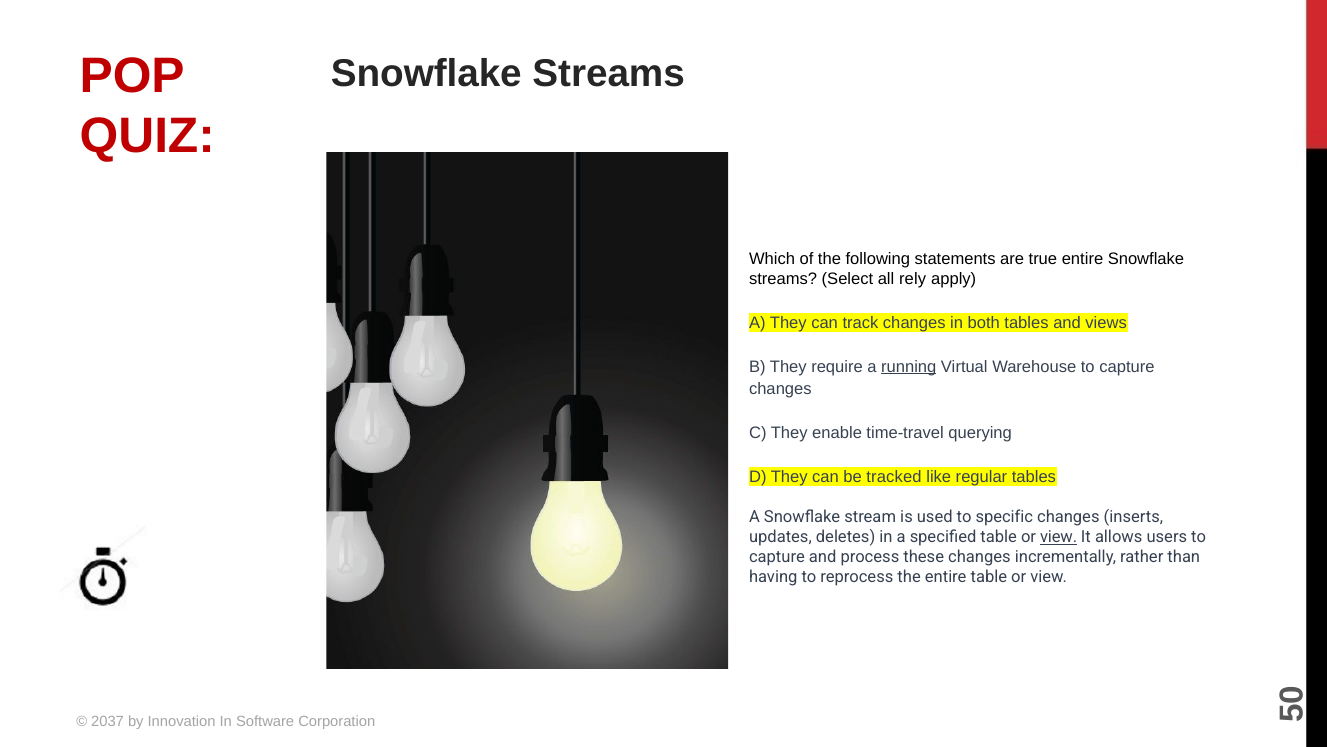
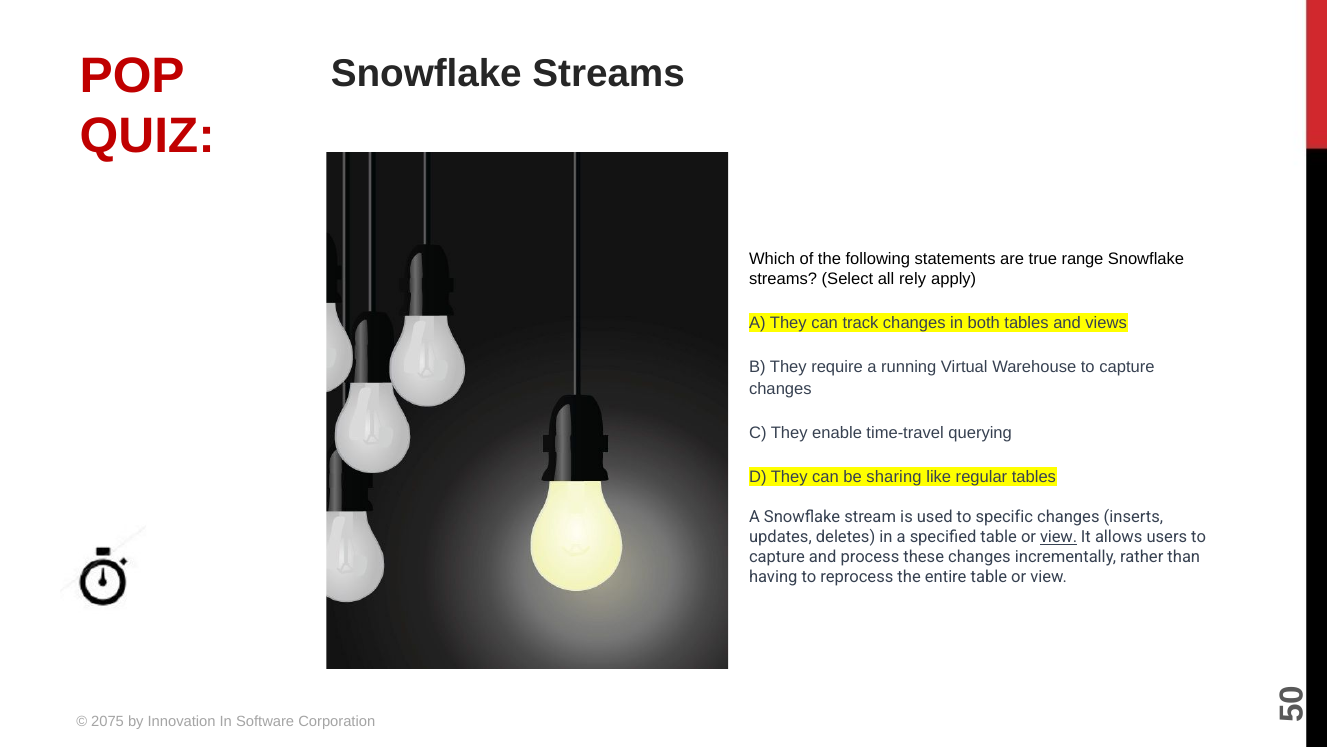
true entire: entire -> range
running underline: present -> none
tracked: tracked -> sharing
2037: 2037 -> 2075
